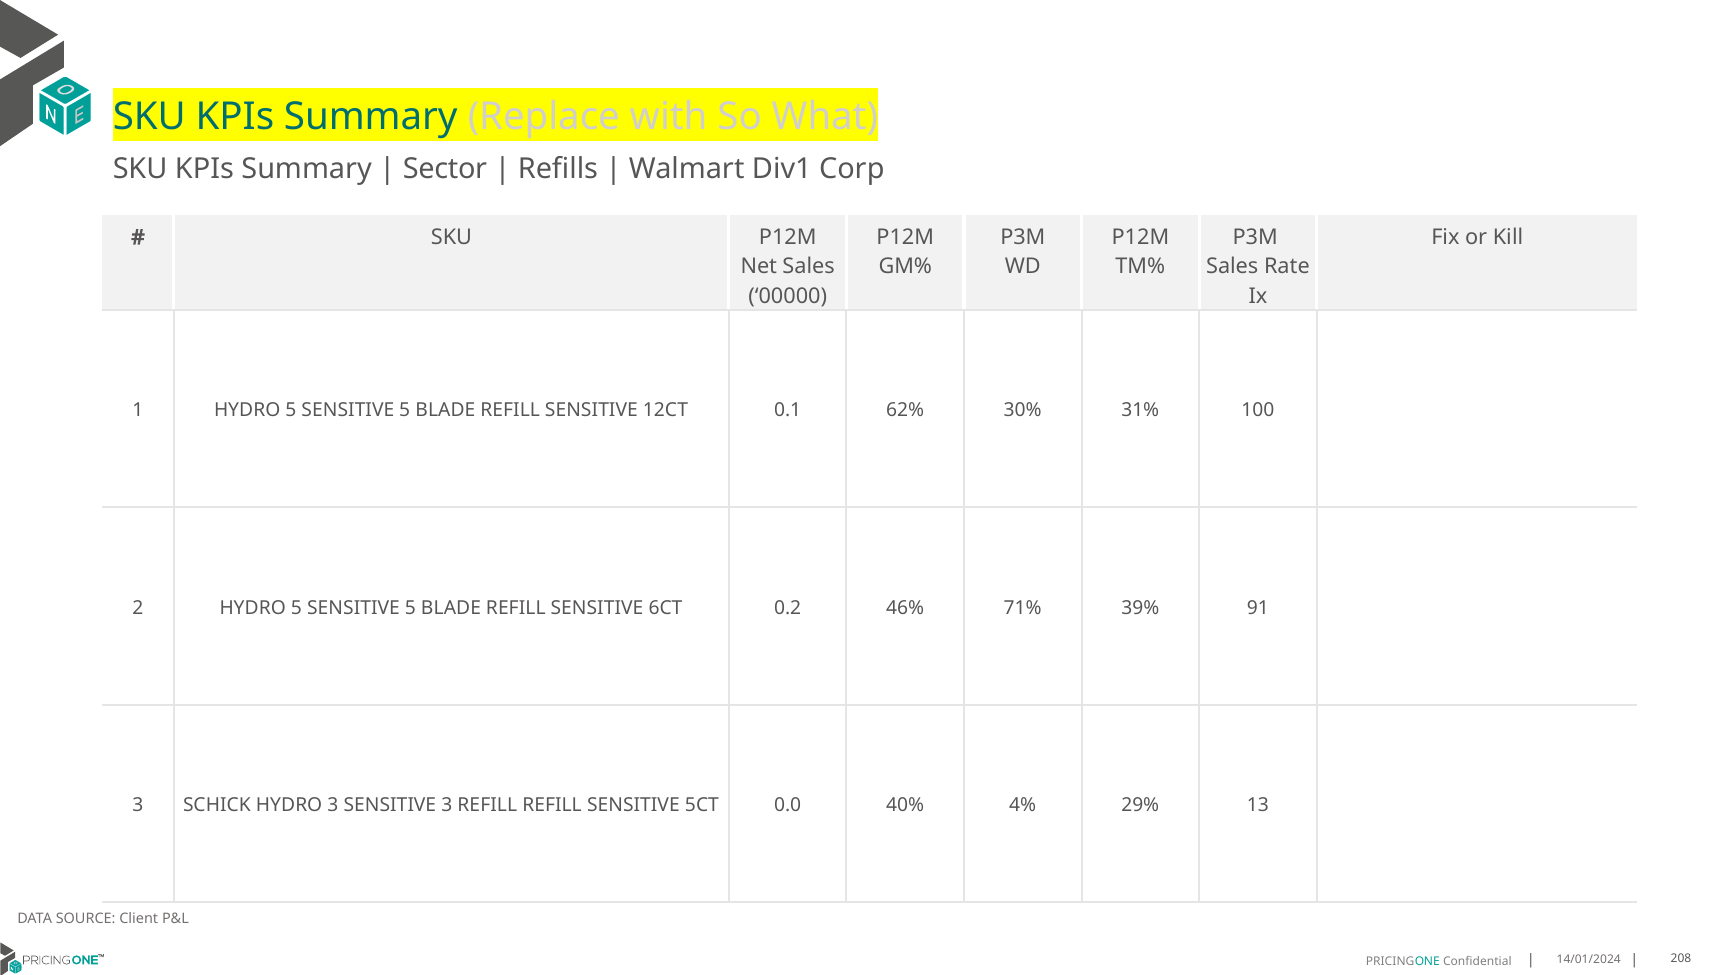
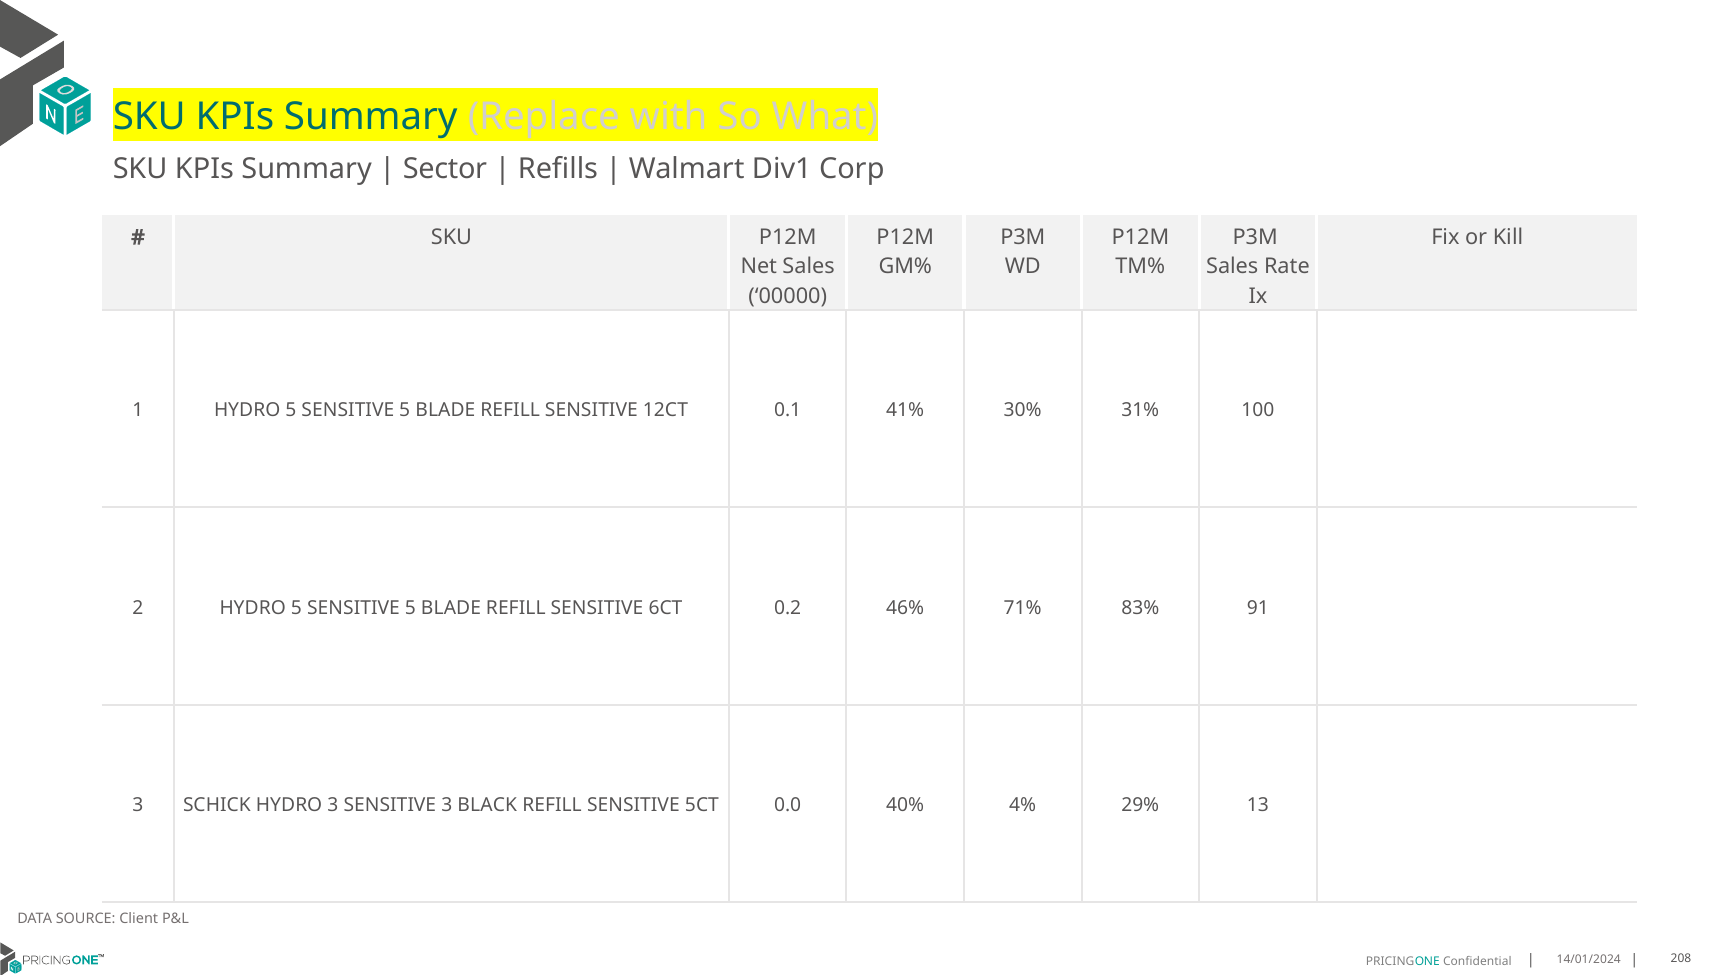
62%: 62% -> 41%
39%: 39% -> 83%
3 REFILL: REFILL -> BLACK
